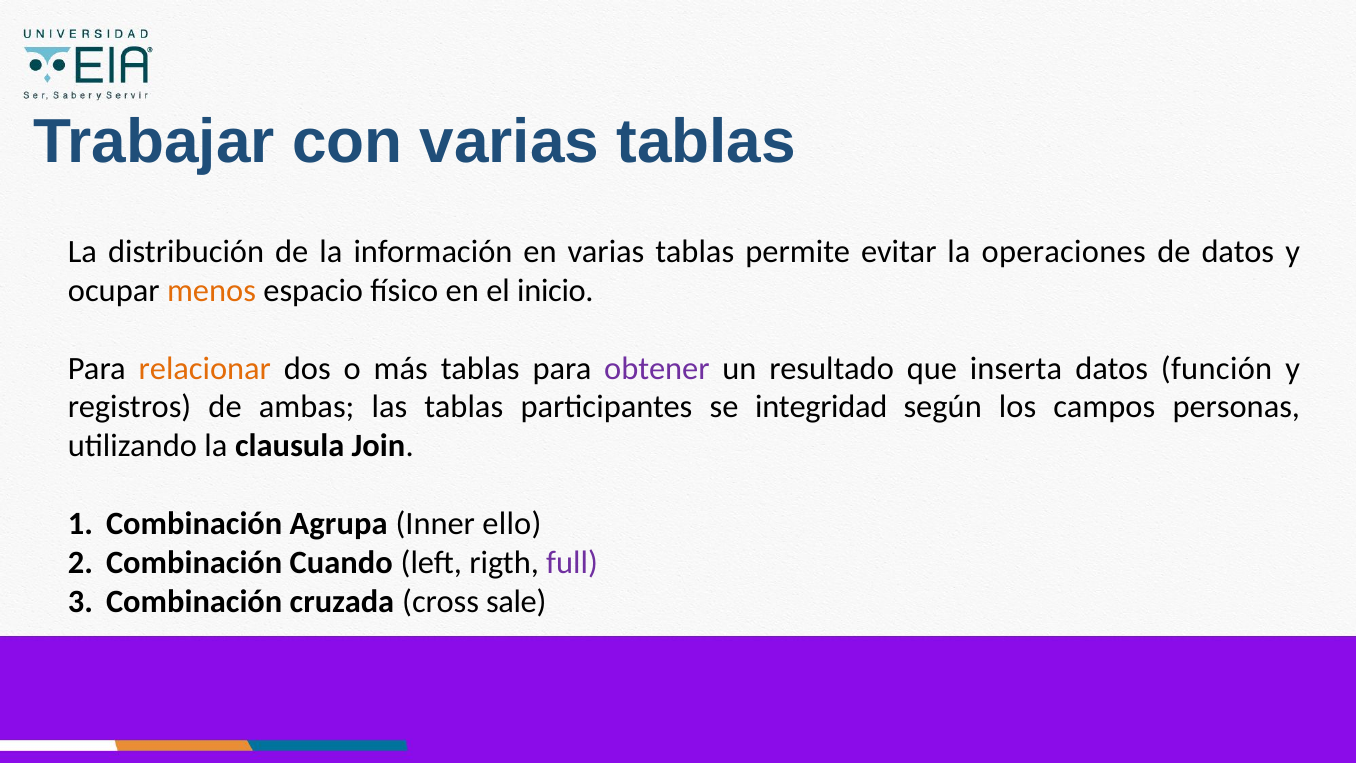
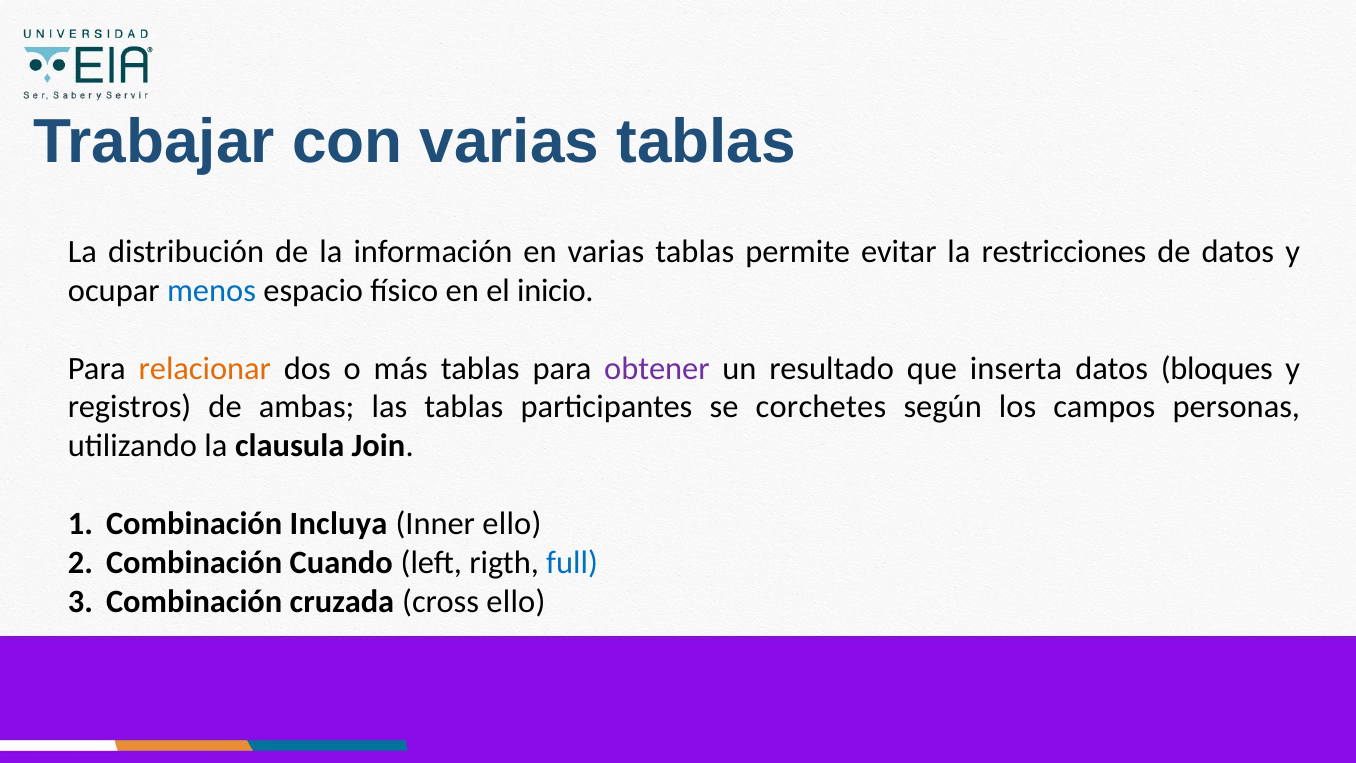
operaciones: operaciones -> restricciones
menos colour: orange -> blue
función: función -> bloques
integridad: integridad -> corchetes
Agrupa: Agrupa -> Incluya
full colour: purple -> blue
cross sale: sale -> ello
